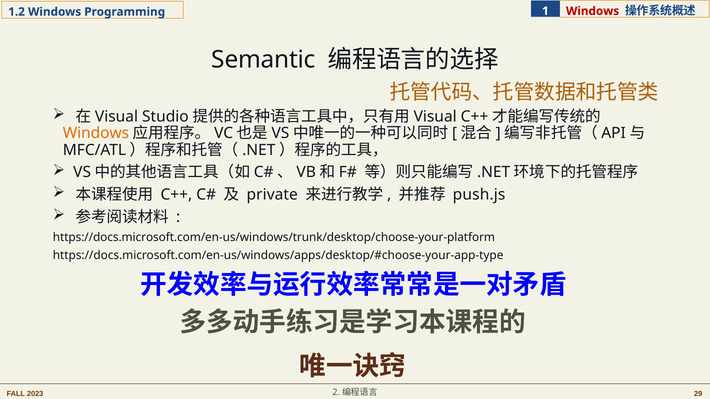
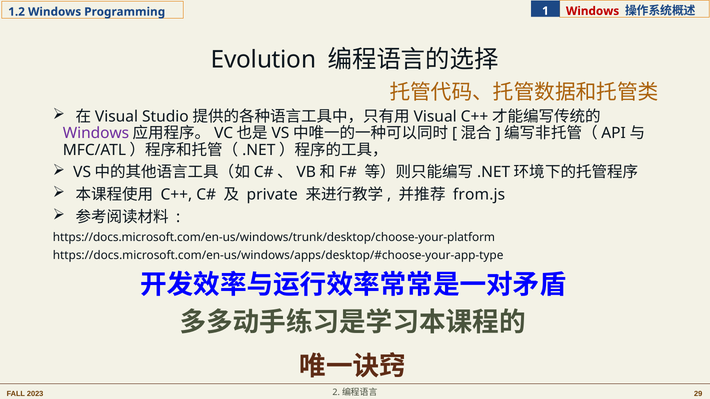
Semantic: Semantic -> Evolution
Windows at (96, 133) colour: orange -> purple
push.js: push.js -> from.js
